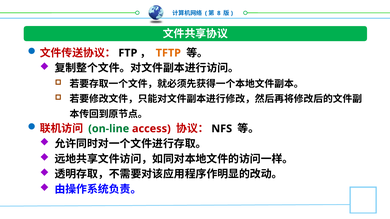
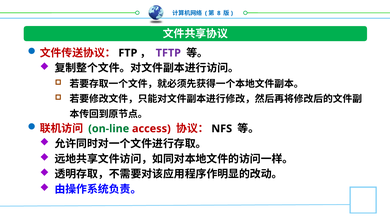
TFTP colour: orange -> purple
